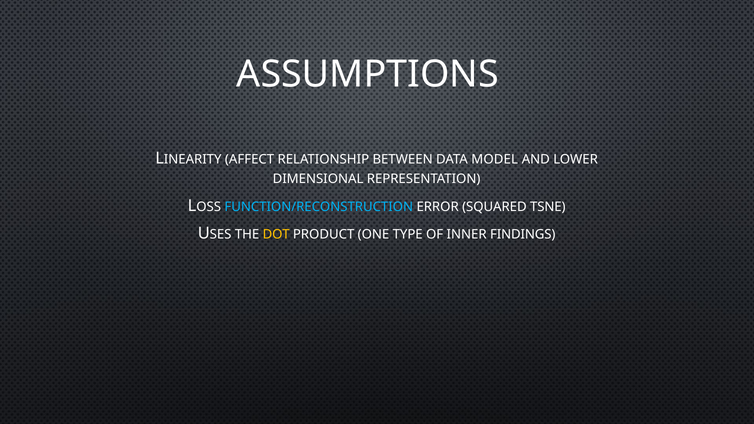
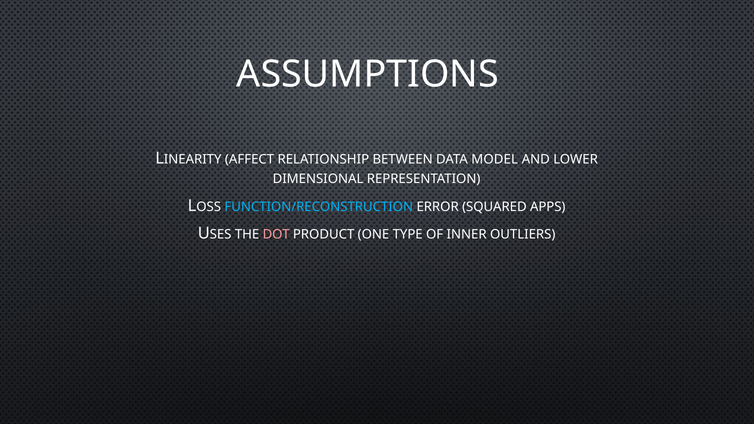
TSNE: TSNE -> APPS
DOT colour: yellow -> pink
FINDINGS: FINDINGS -> OUTLIERS
